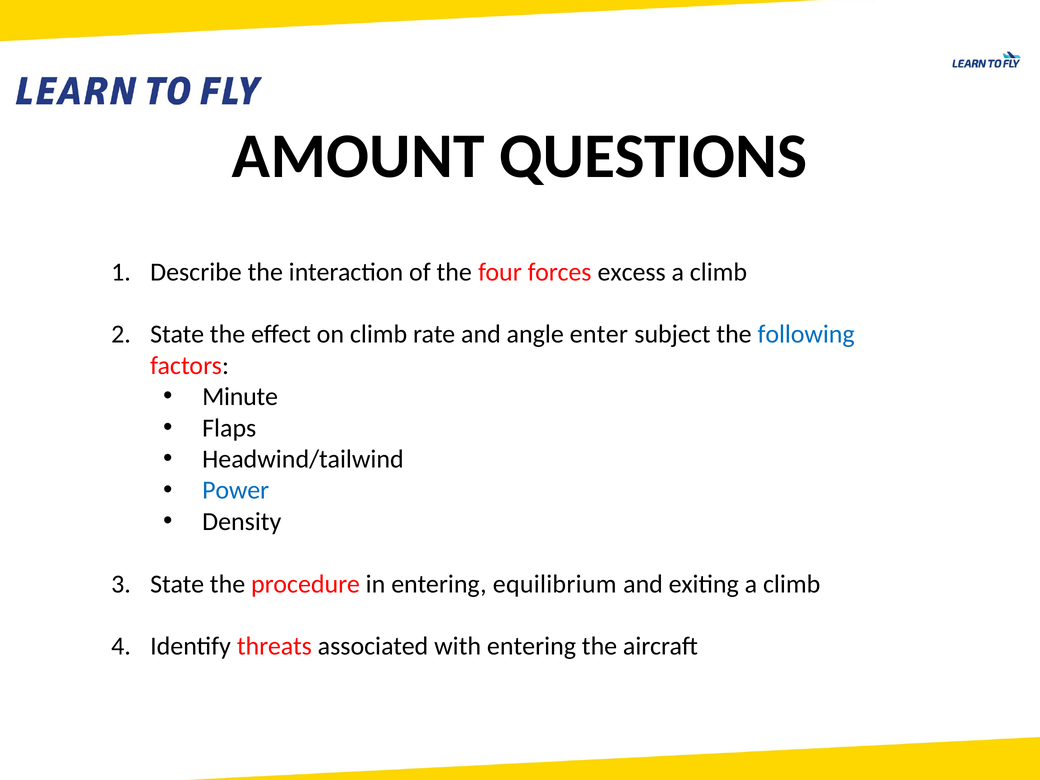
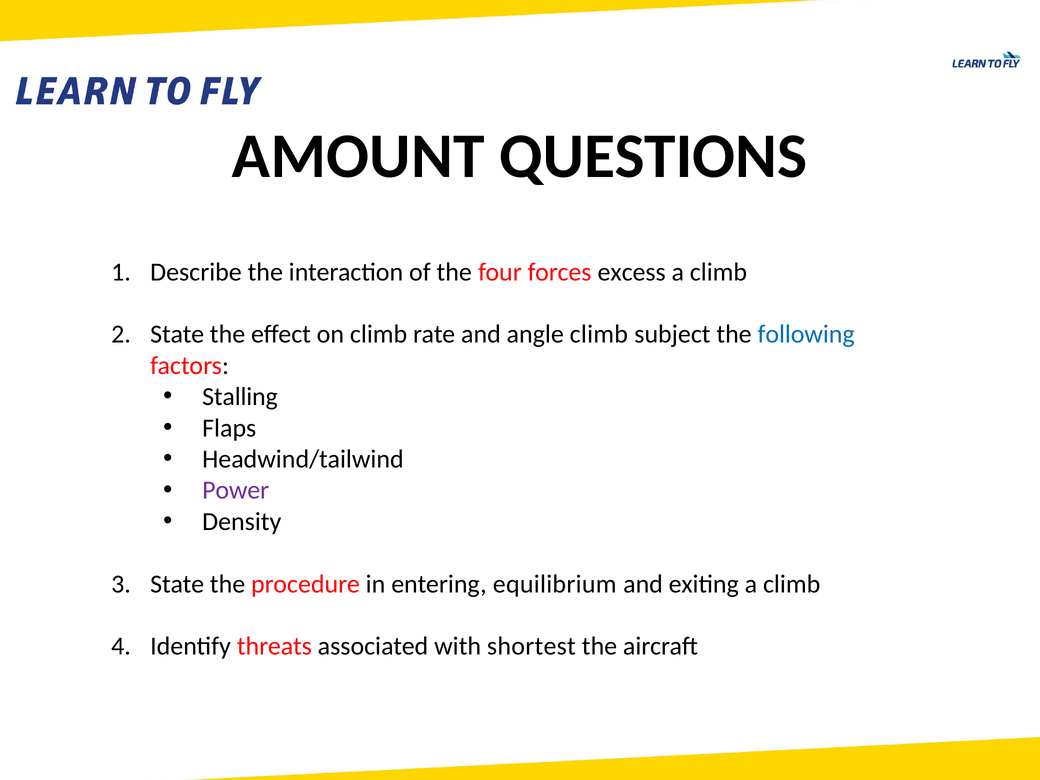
angle enter: enter -> climb
Minute: Minute -> Stalling
Power colour: blue -> purple
with entering: entering -> shortest
